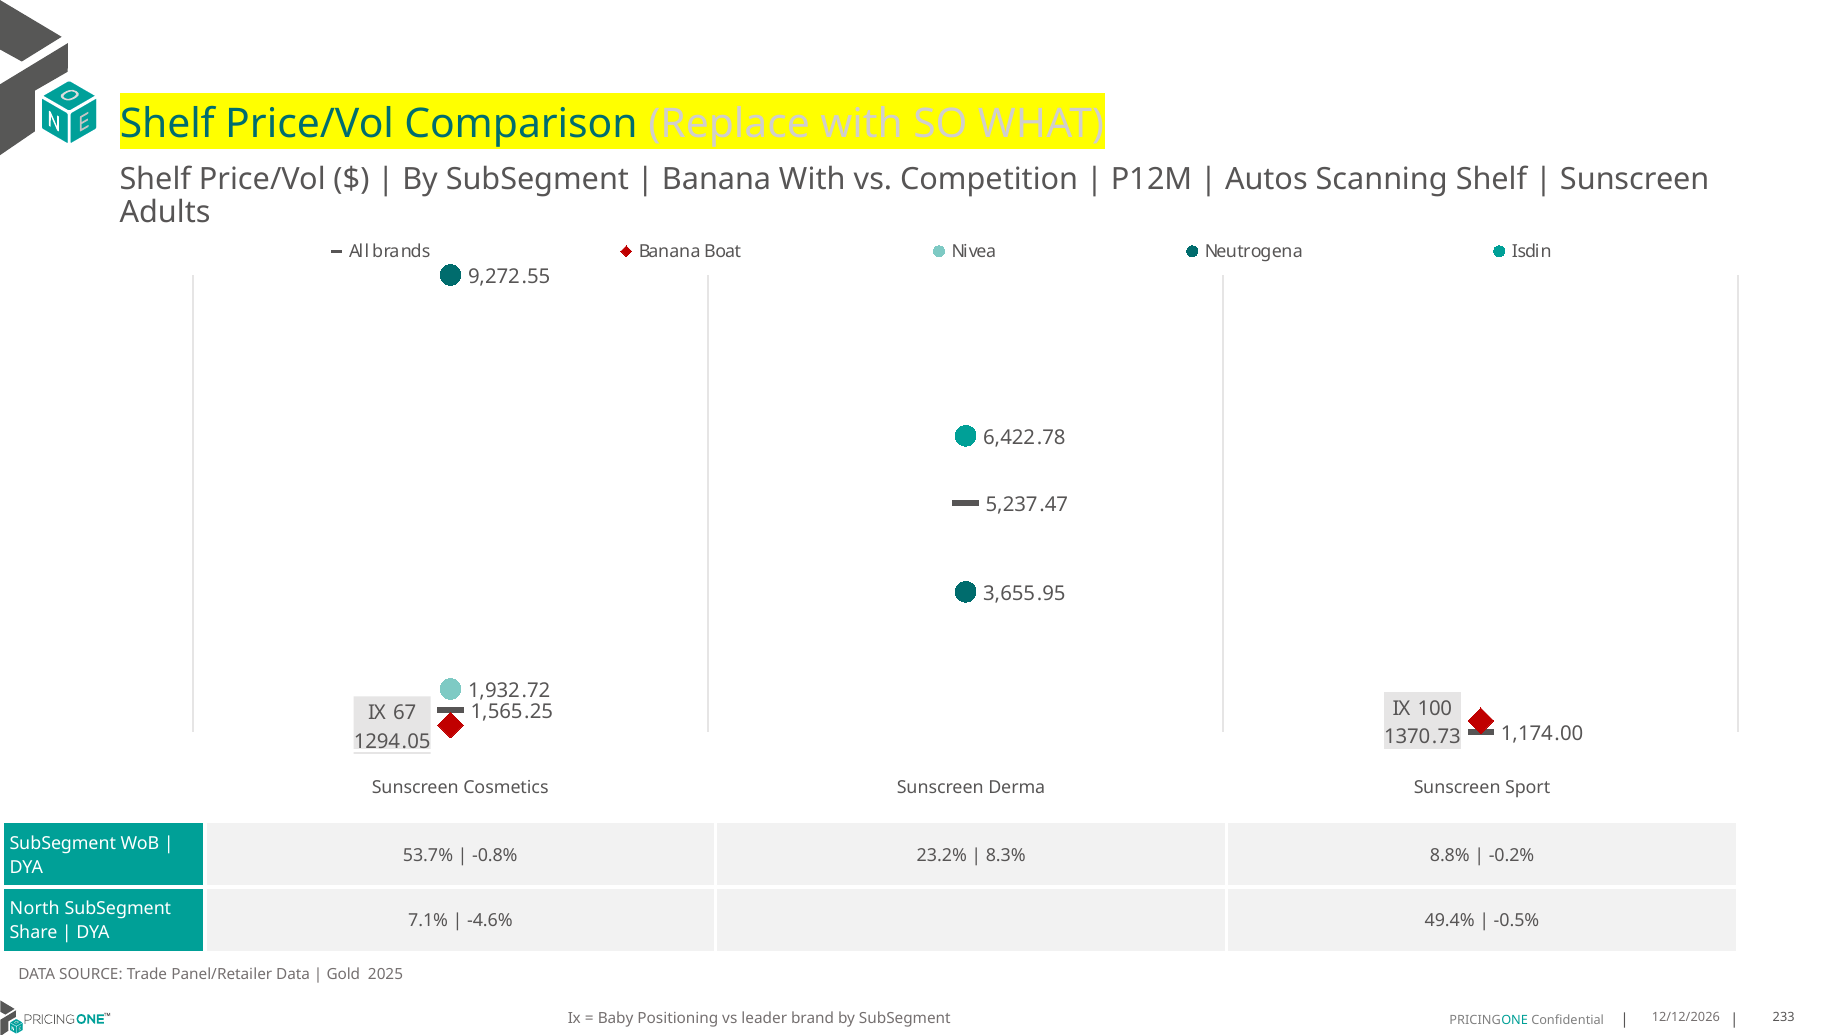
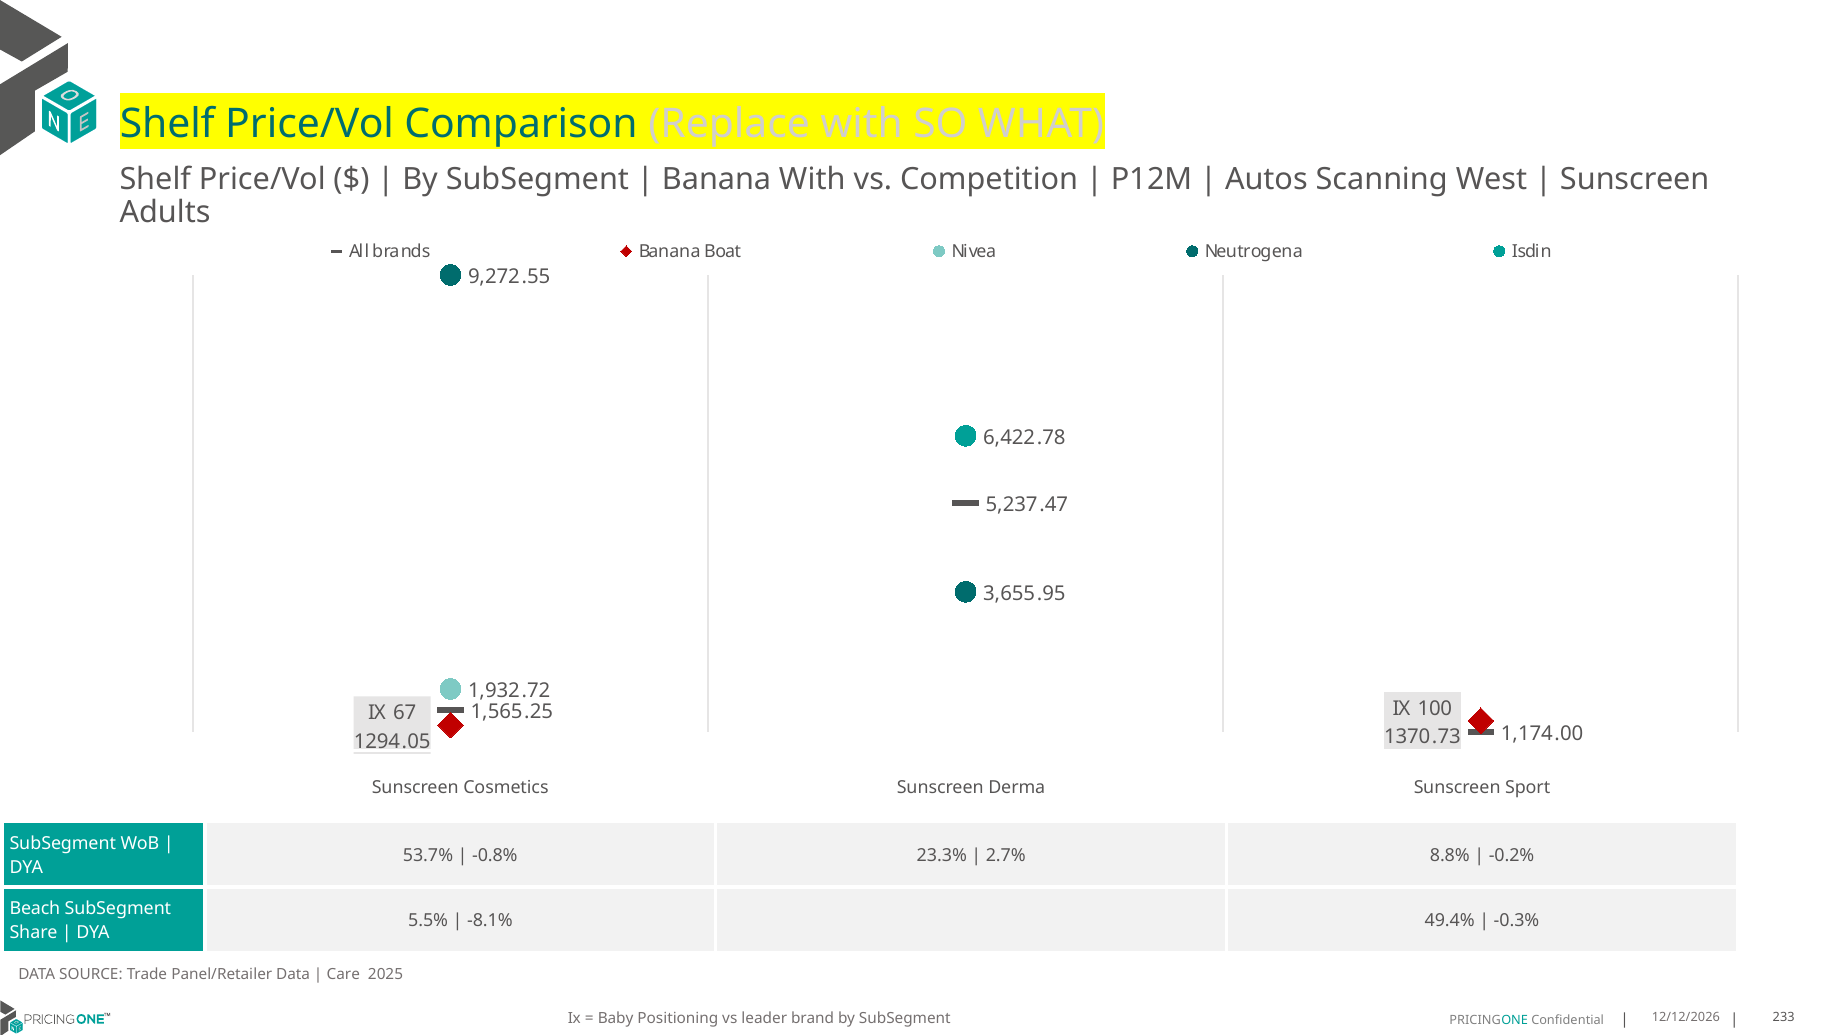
Scanning Shelf: Shelf -> West
23.2%: 23.2% -> 23.3%
8.3%: 8.3% -> 2.7%
North: North -> Beach
7.1%: 7.1% -> 5.5%
-4.6%: -4.6% -> -8.1%
-0.5%: -0.5% -> -0.3%
Gold: Gold -> Care
